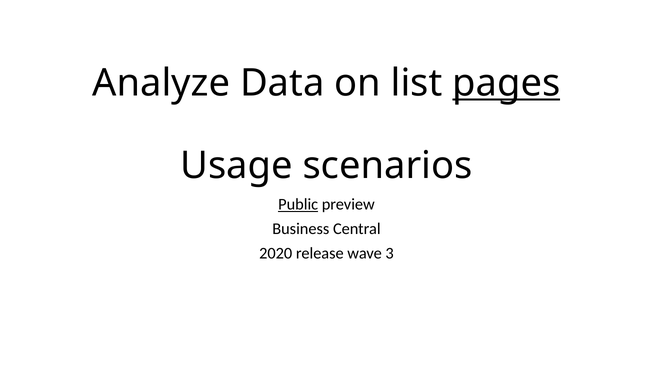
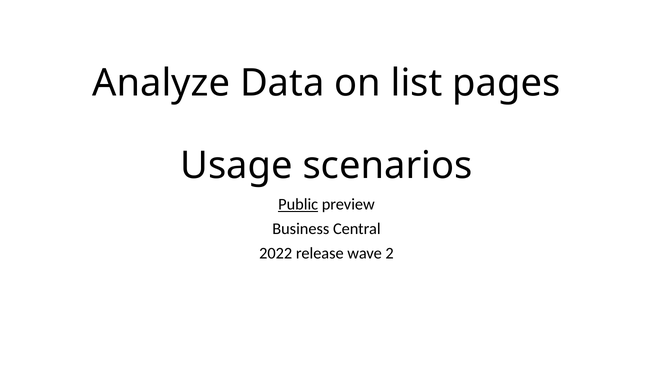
pages underline: present -> none
2020: 2020 -> 2022
3: 3 -> 2
